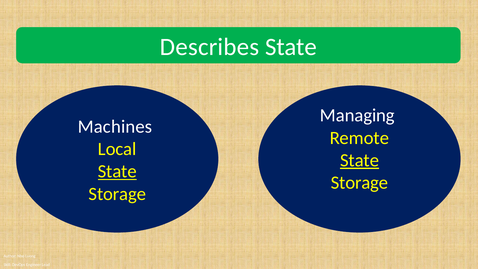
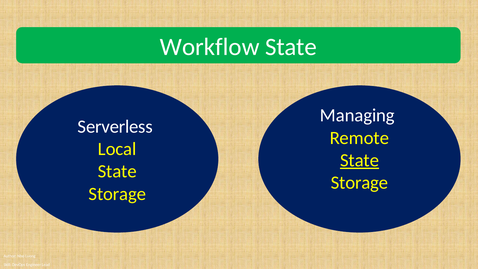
Describes: Describes -> Workflow
Machines: Machines -> Serverless
State at (117, 171) underline: present -> none
